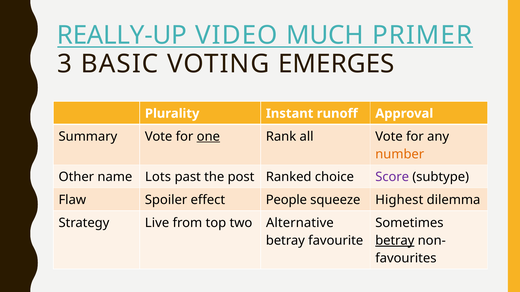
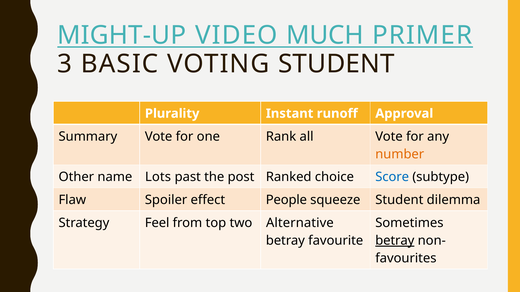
REALLY-UP: REALLY-UP -> MIGHT-UP
VOTING EMERGES: EMERGES -> STUDENT
one underline: present -> none
Score colour: purple -> blue
squeeze Highest: Highest -> Student
Live: Live -> Feel
